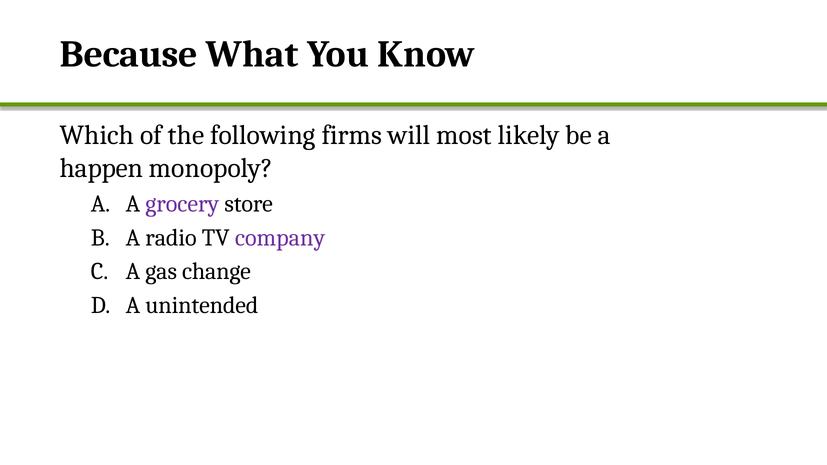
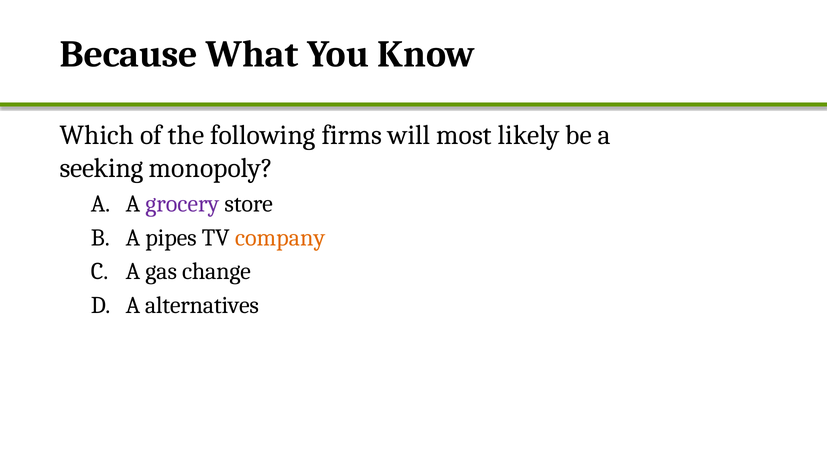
happen: happen -> seeking
radio: radio -> pipes
company colour: purple -> orange
unintended: unintended -> alternatives
